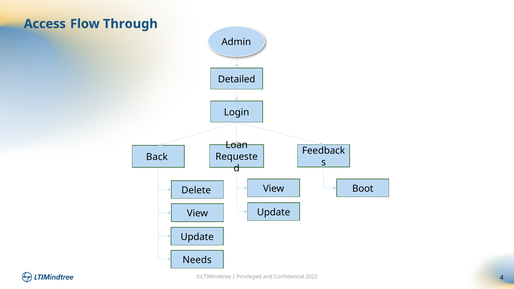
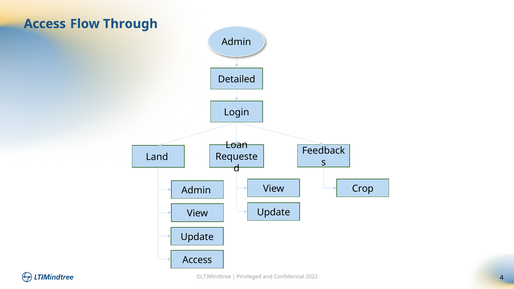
Back: Back -> Land
Boot: Boot -> Crop
Delete at (196, 190): Delete -> Admin
Needs at (197, 260): Needs -> Access
